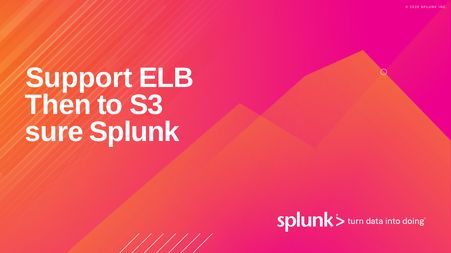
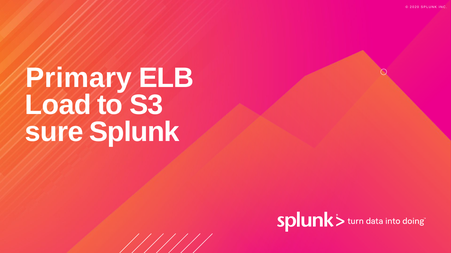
Support: Support -> Primary
Then: Then -> Load
